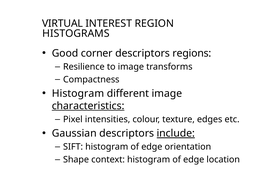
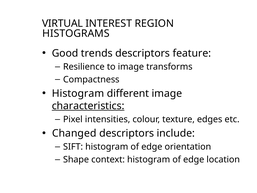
corner: corner -> trends
regions: regions -> feature
Gaussian: Gaussian -> Changed
include underline: present -> none
